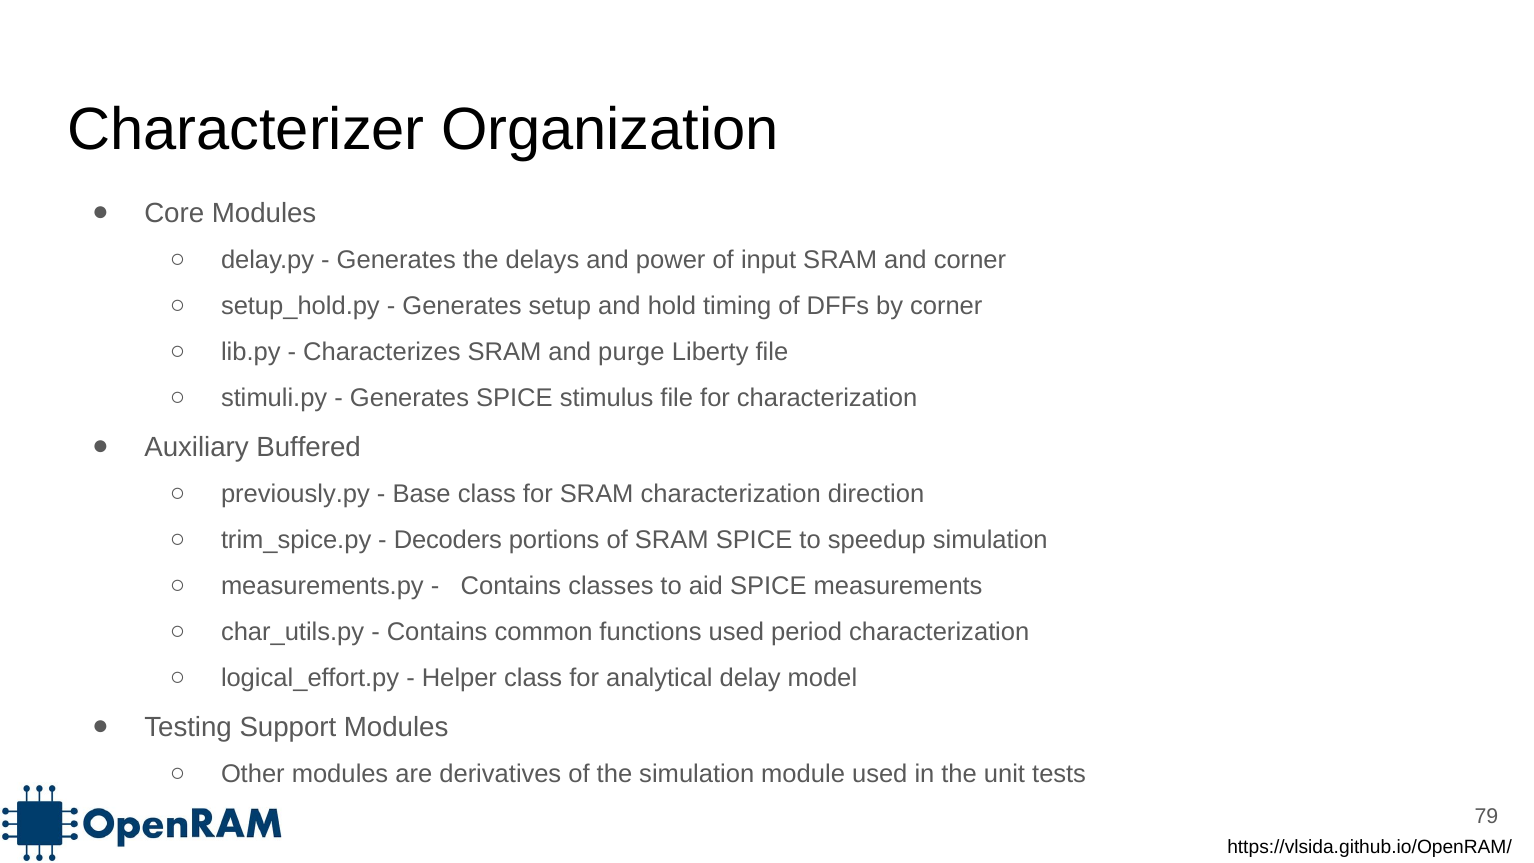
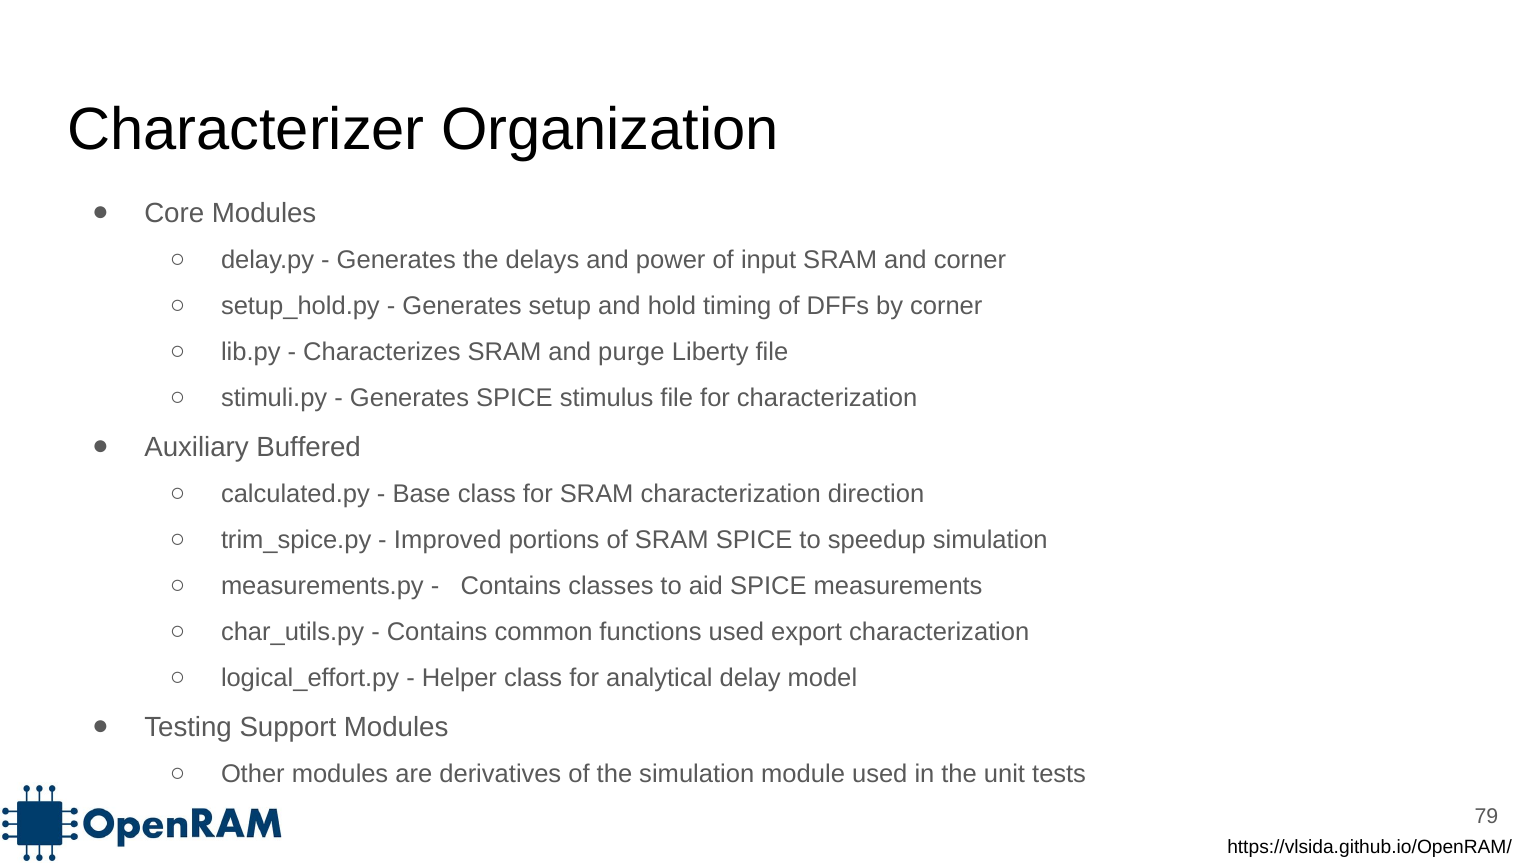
previously.py: previously.py -> calculated.py
Decoders: Decoders -> Improved
period: period -> export
